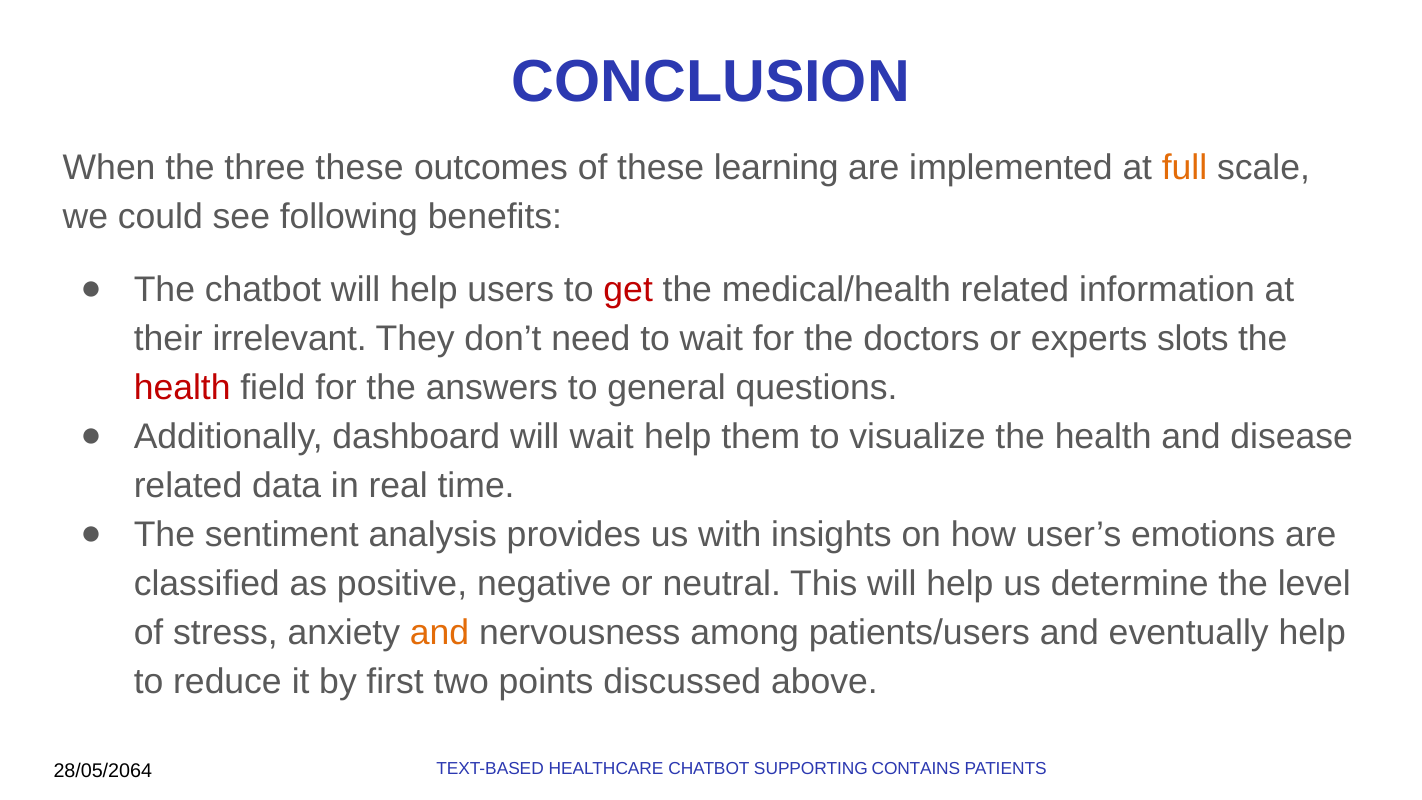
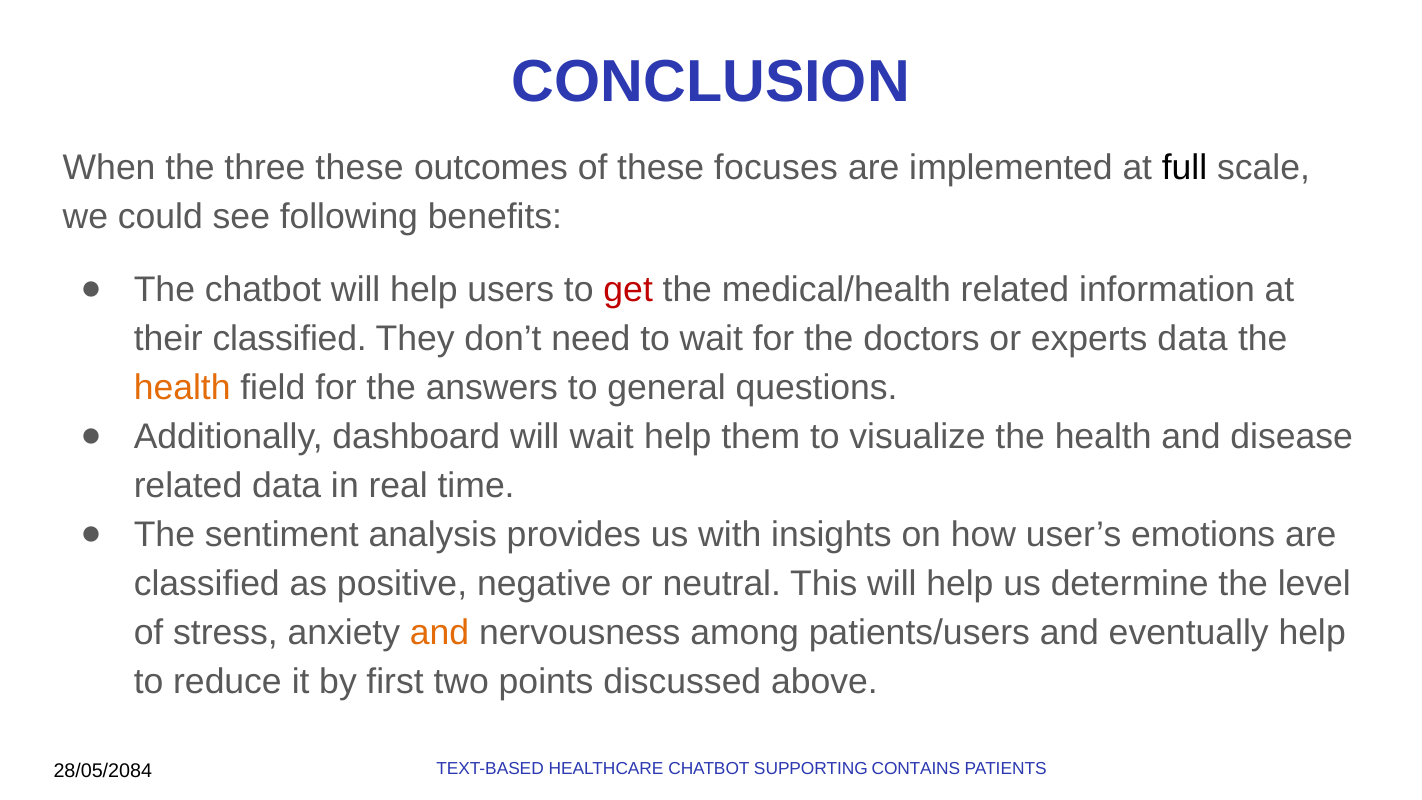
learning: learning -> focuses
full colour: orange -> black
their irrelevant: irrelevant -> classified
experts slots: slots -> data
health at (182, 388) colour: red -> orange
28/05/2064: 28/05/2064 -> 28/05/2084
